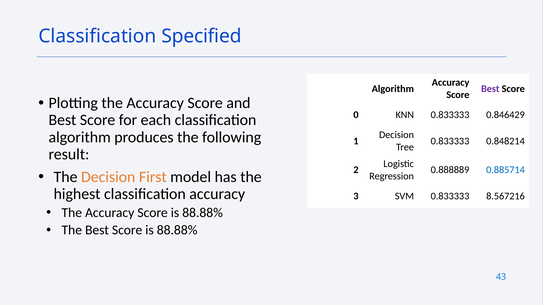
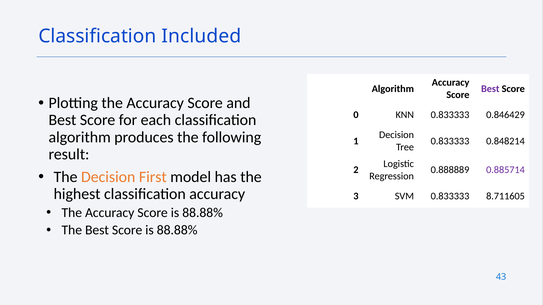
Specified: Specified -> Included
0.885714 colour: blue -> purple
8.567216: 8.567216 -> 8.711605
